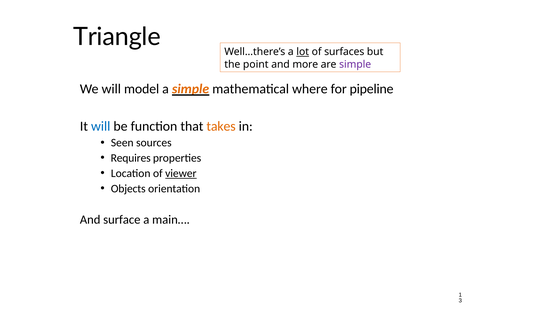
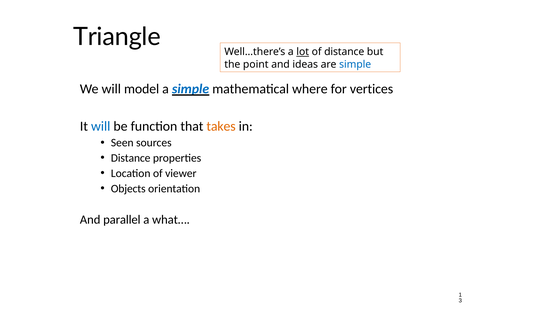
of surfaces: surfaces -> distance
more: more -> ideas
simple at (355, 64) colour: purple -> blue
simple at (191, 89) colour: orange -> blue
pipeline: pipeline -> vertices
Requires at (131, 158): Requires -> Distance
viewer underline: present -> none
surface: surface -> parallel
main…: main… -> what…
